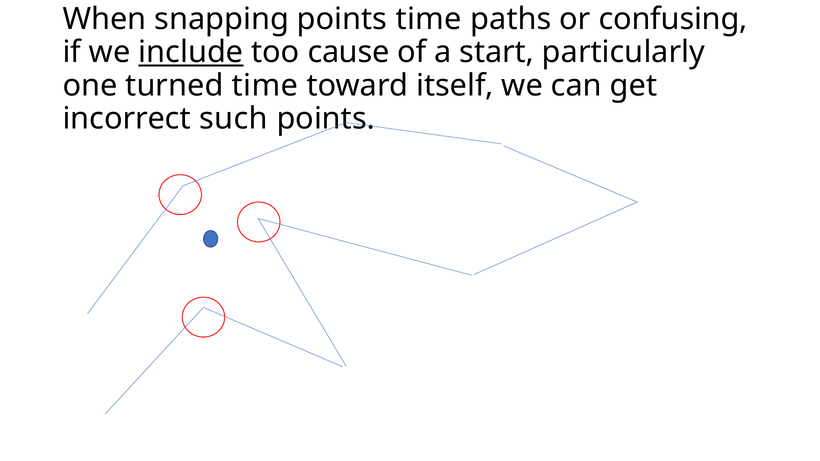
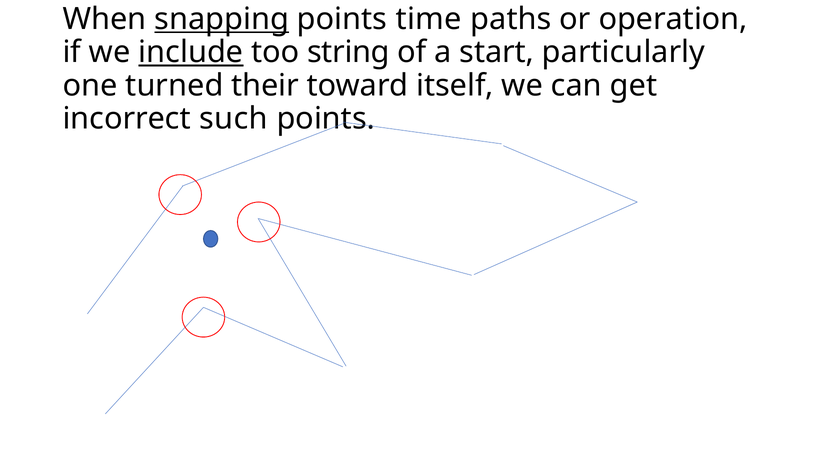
snapping underline: none -> present
confusing: confusing -> operation
cause: cause -> string
turned time: time -> their
